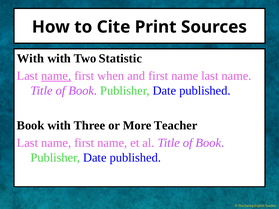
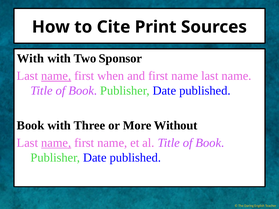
Statistic: Statistic -> Sponsor
More Teacher: Teacher -> Without
name at (56, 143) underline: none -> present
